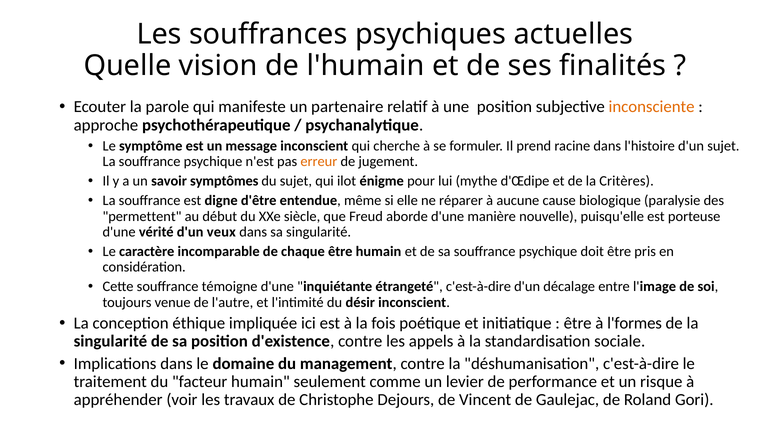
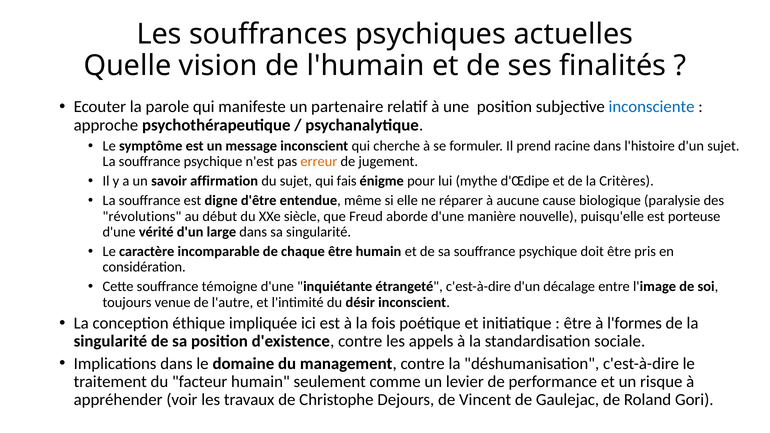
inconsciente colour: orange -> blue
symptômes: symptômes -> affirmation
ilot: ilot -> fais
permettent: permettent -> révolutions
veux: veux -> large
